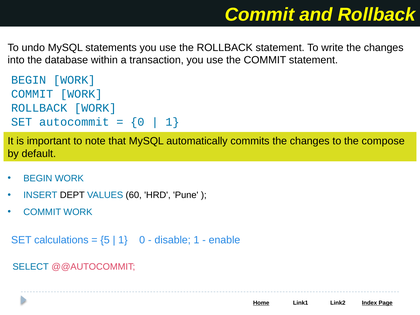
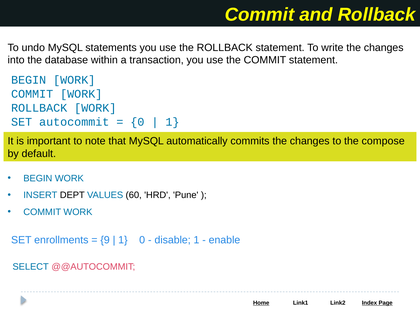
calculations: calculations -> enrollments
5: 5 -> 9
